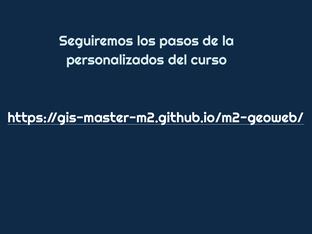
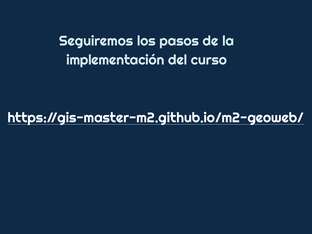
personalizados: personalizados -> implementación
